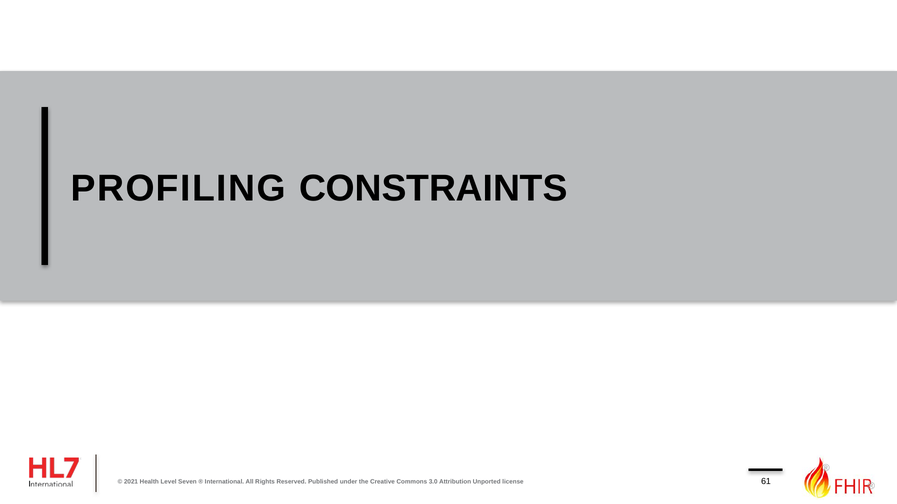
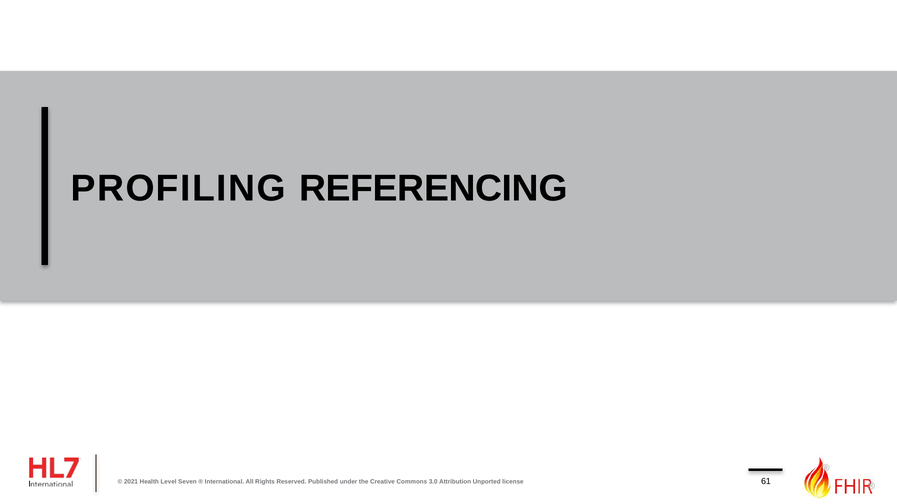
CONSTRAINTS: CONSTRAINTS -> REFERENCING
